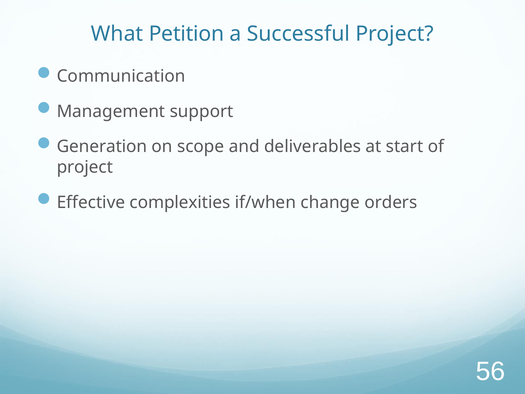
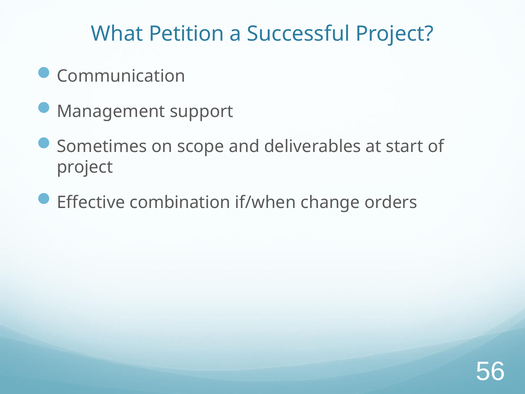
Generation: Generation -> Sometimes
complexities: complexities -> combination
